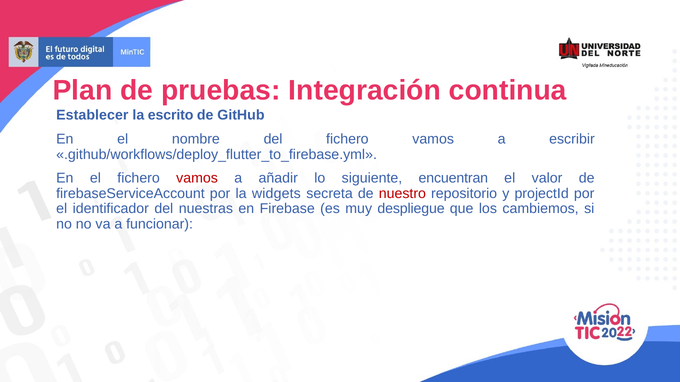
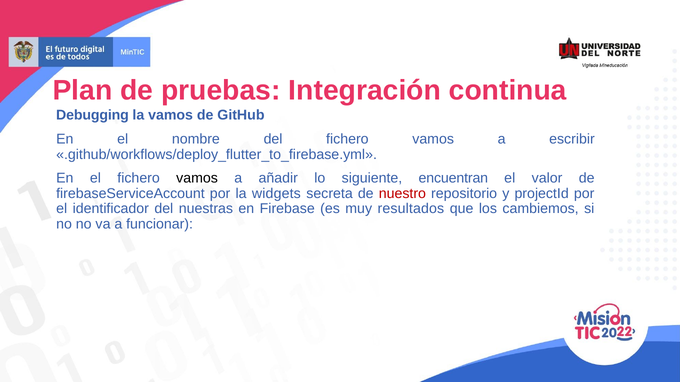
Establecer: Establecer -> Debugging
la escrito: escrito -> vamos
vamos at (197, 178) colour: red -> black
despliegue: despliegue -> resultados
